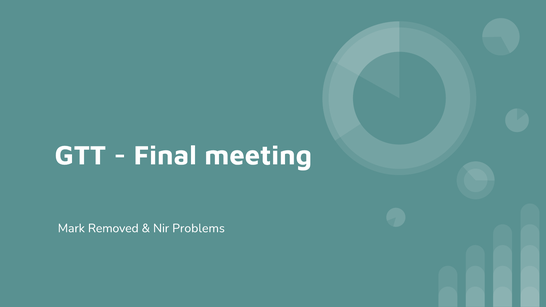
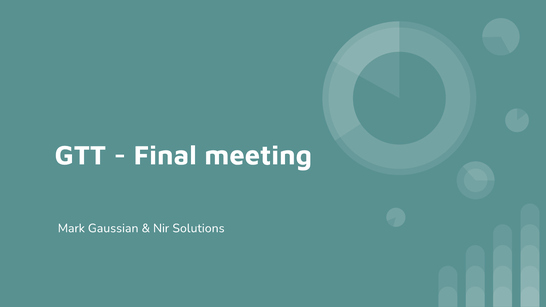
Removed: Removed -> Gaussian
Problems: Problems -> Solutions
